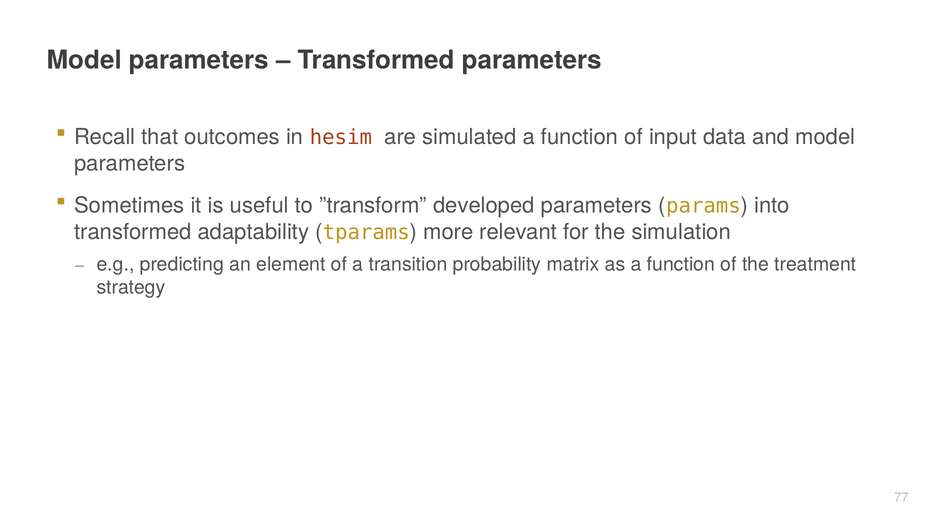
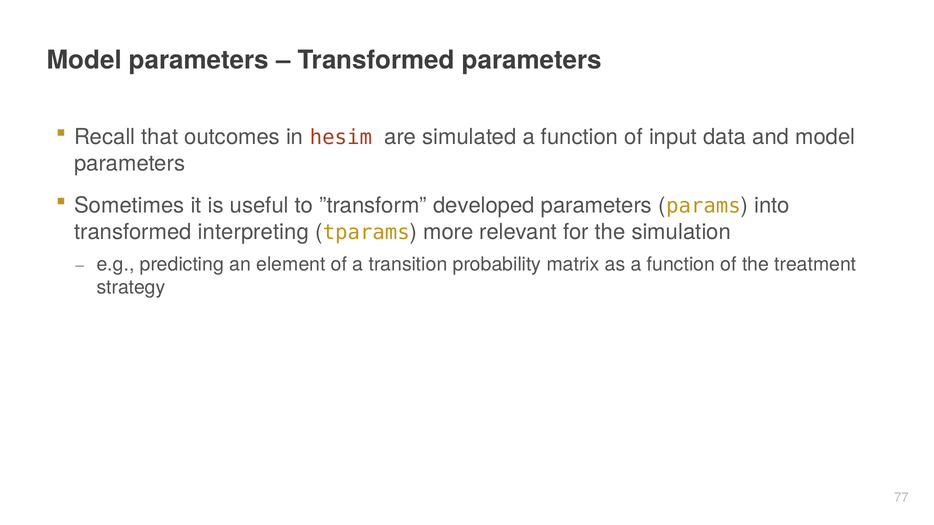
adaptability: adaptability -> interpreting
